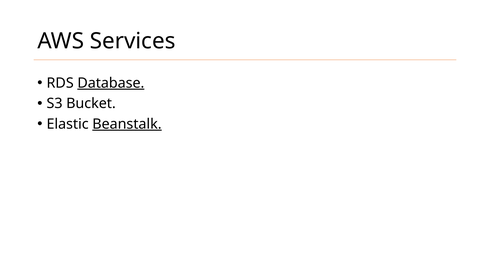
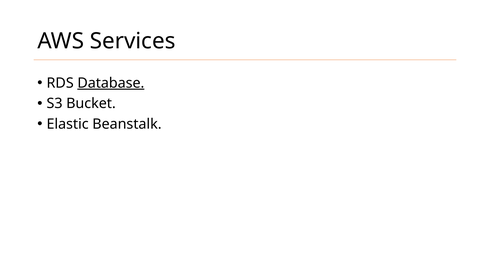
Beanstalk underline: present -> none
